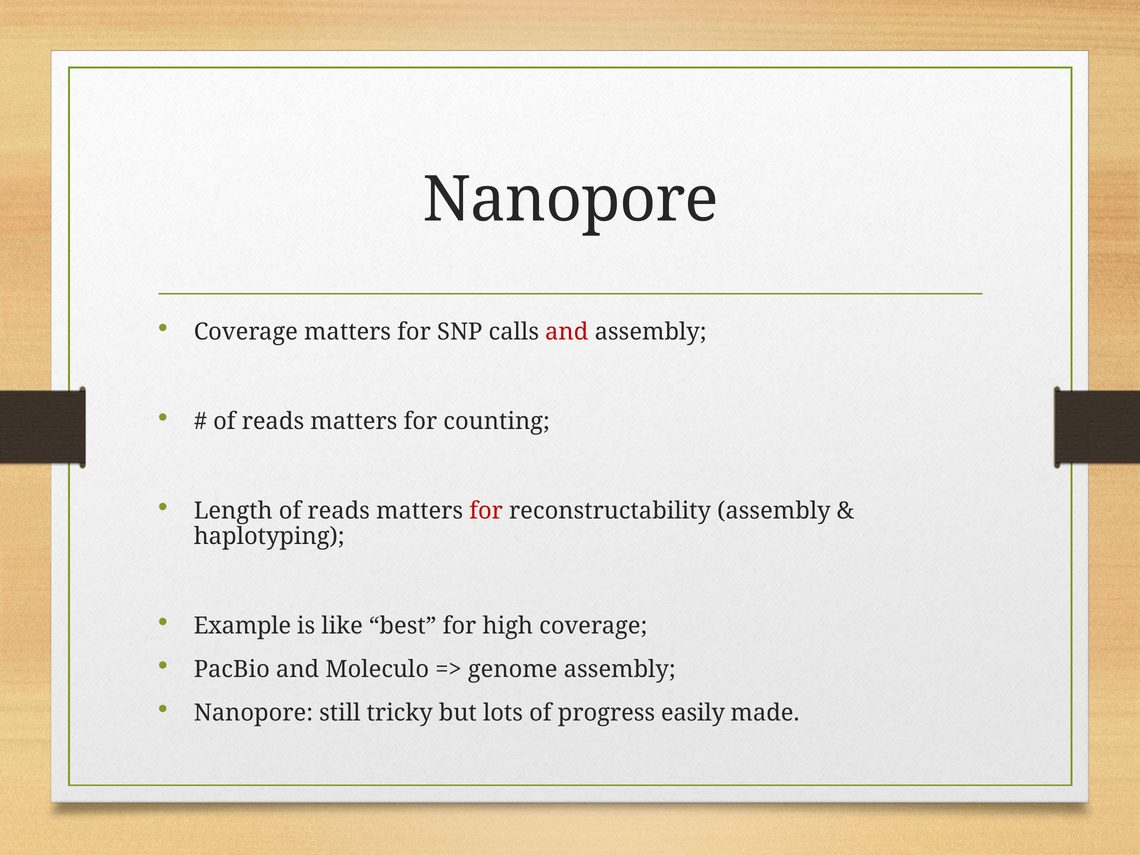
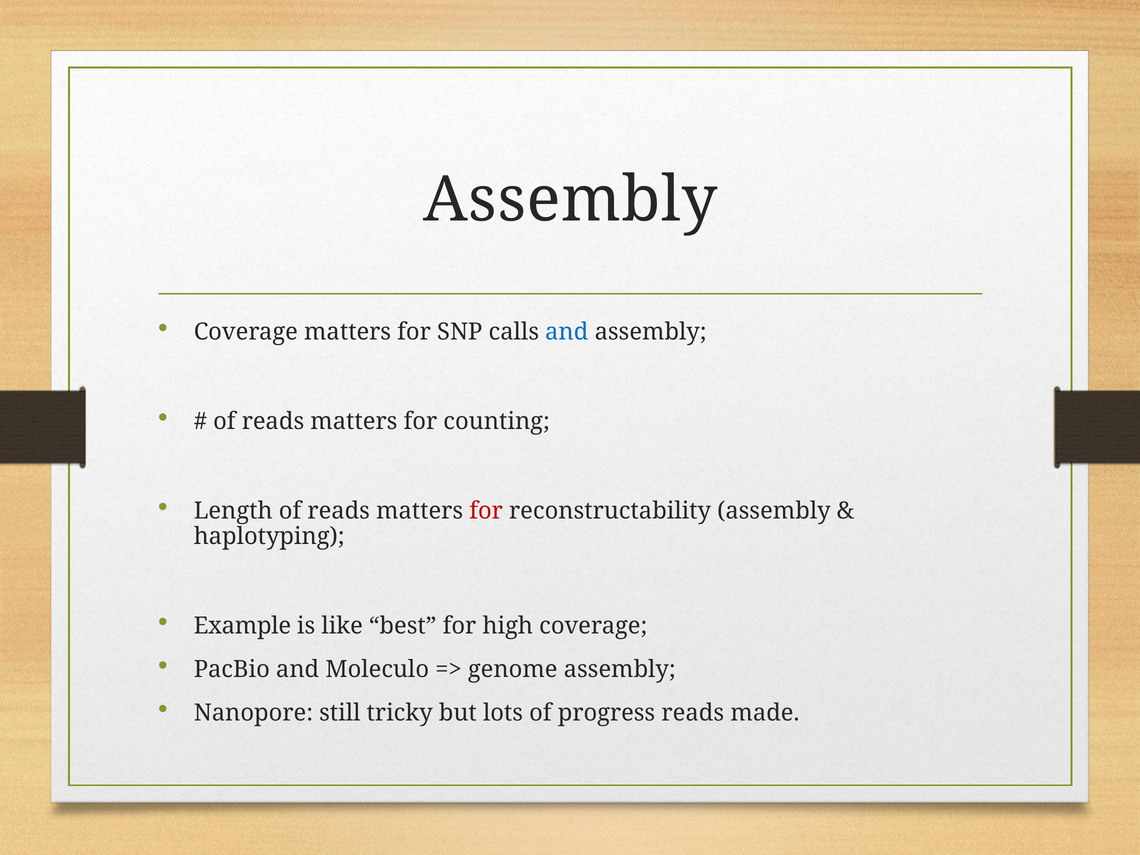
Nanopore at (571, 200): Nanopore -> Assembly
and at (567, 332) colour: red -> blue
progress easily: easily -> reads
